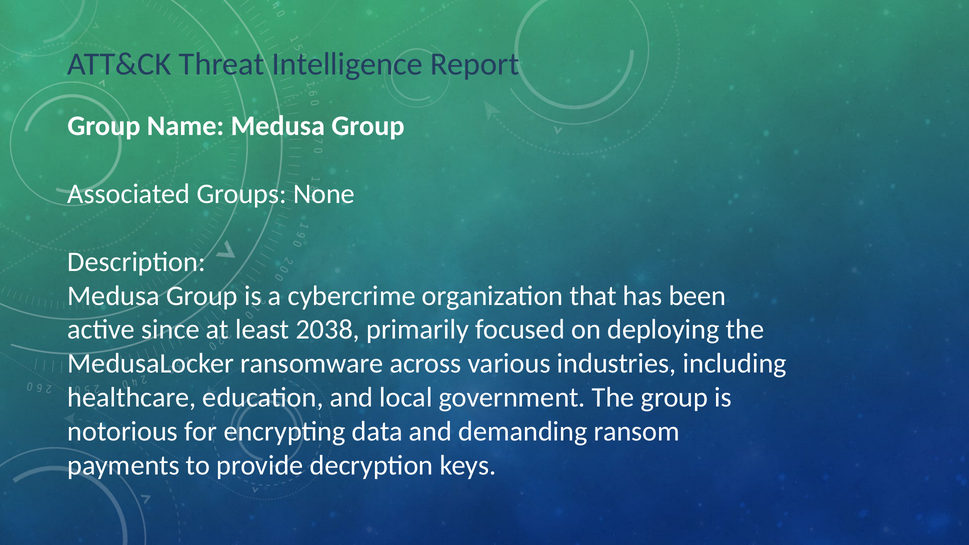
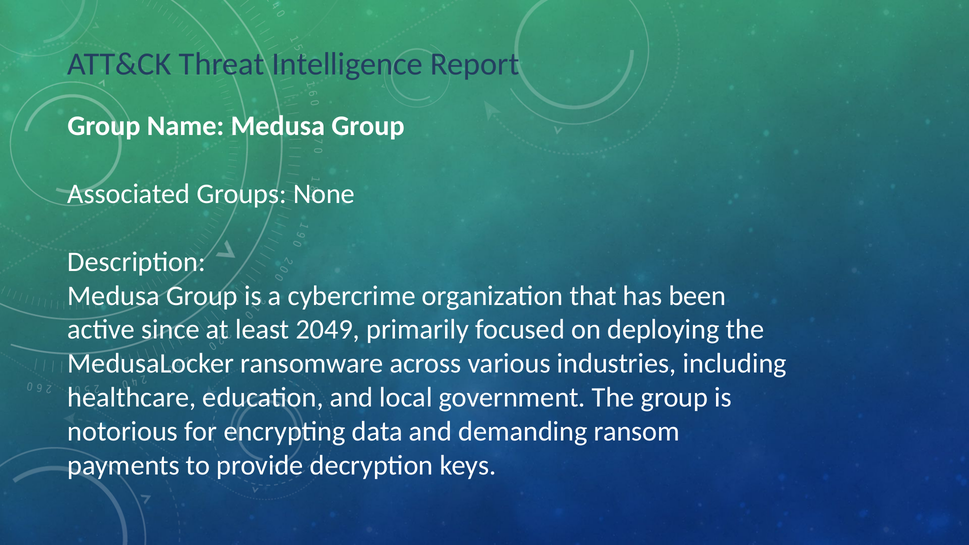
2038: 2038 -> 2049
